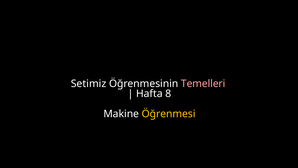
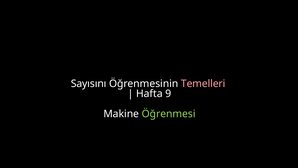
Setimiz: Setimiz -> Sayısını
8: 8 -> 9
Öğrenmesi colour: yellow -> light green
